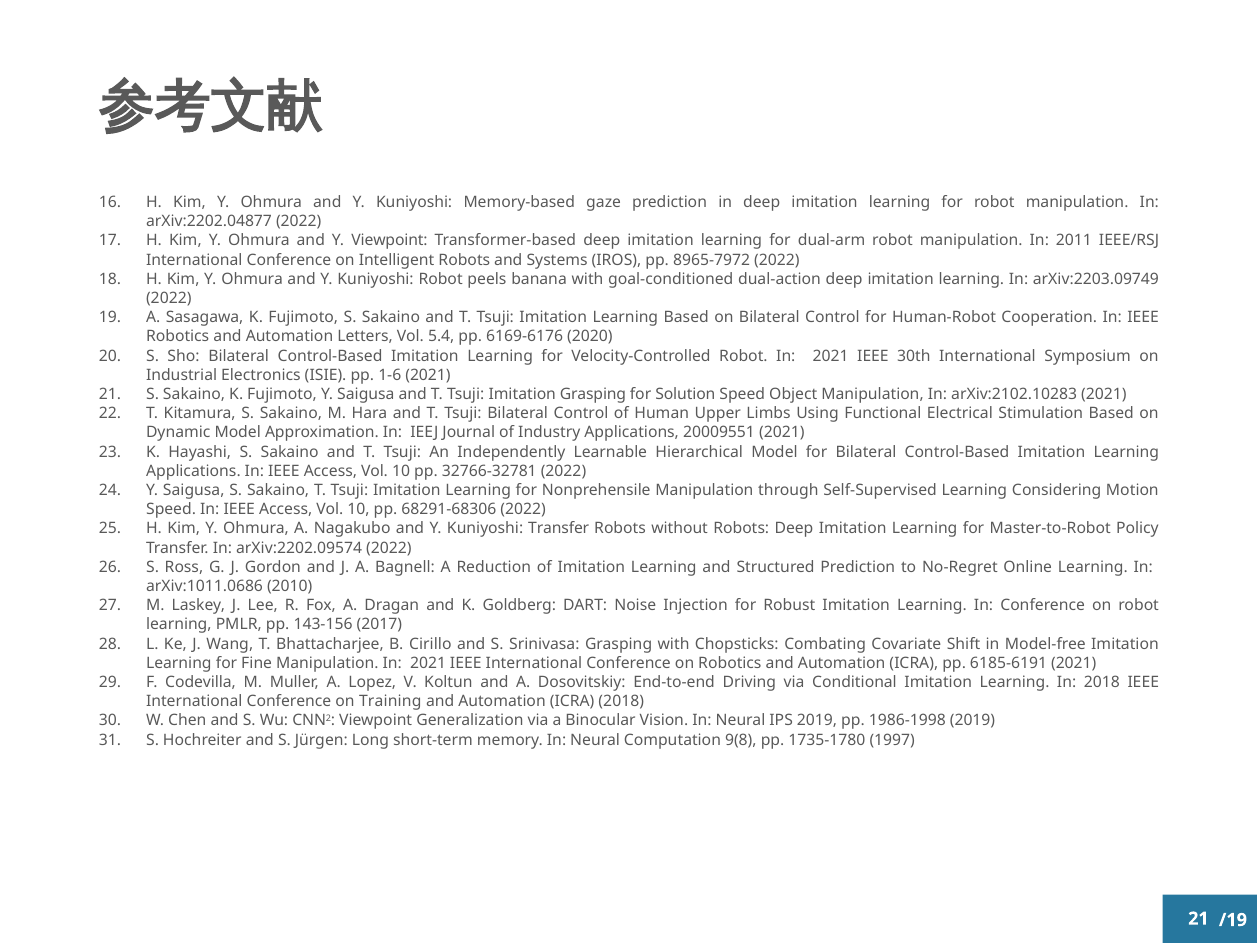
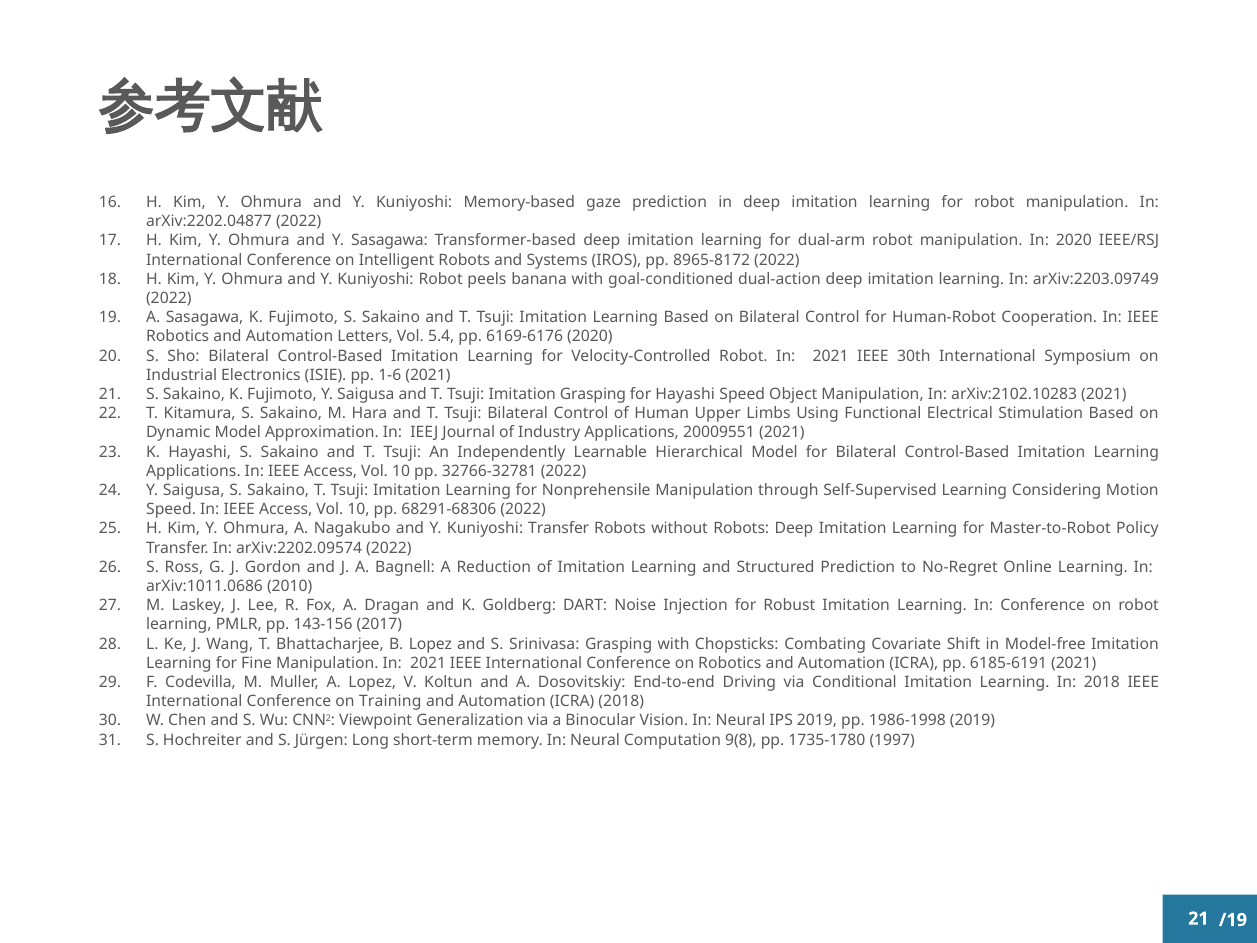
Y Viewpoint: Viewpoint -> Sasagawa
In 2011: 2011 -> 2020
8965-7972: 8965-7972 -> 8965-8172
for Solution: Solution -> Hayashi
B Cirillo: Cirillo -> Lopez
